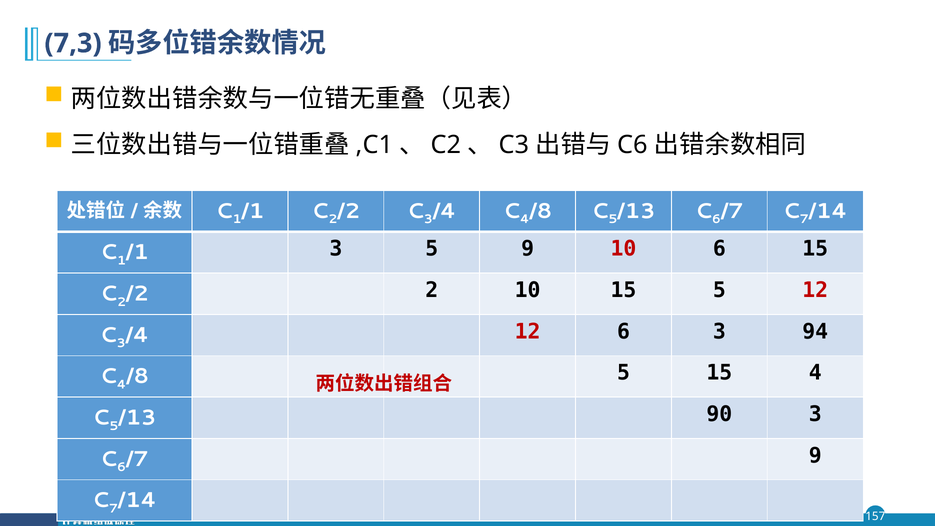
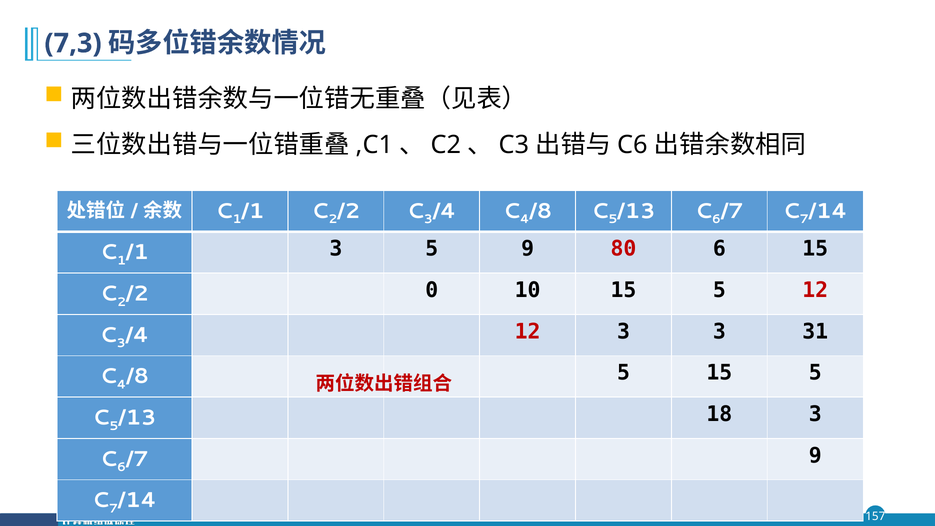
9 10: 10 -> 80
2 at (432, 290): 2 -> 0
12 6: 6 -> 3
94: 94 -> 31
5 15 4: 4 -> 5
90: 90 -> 18
